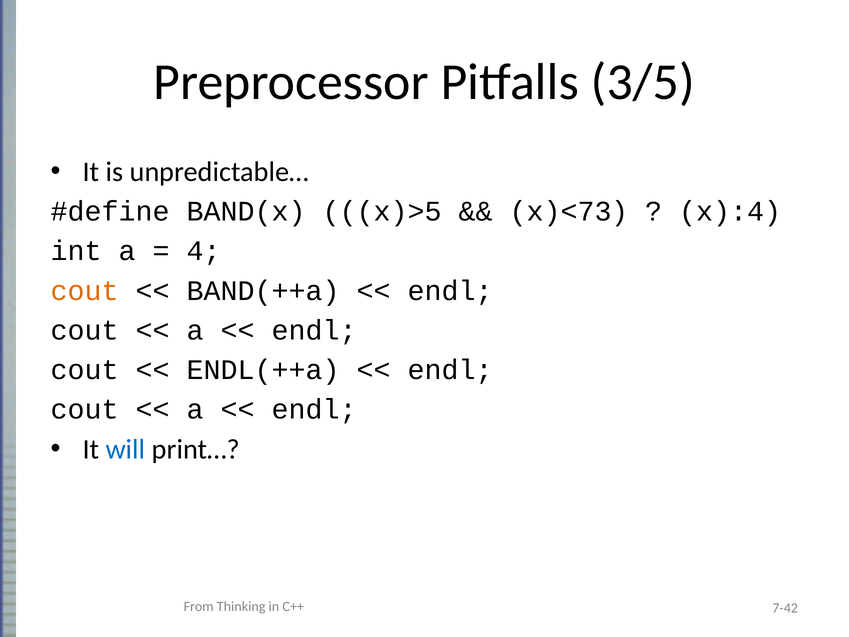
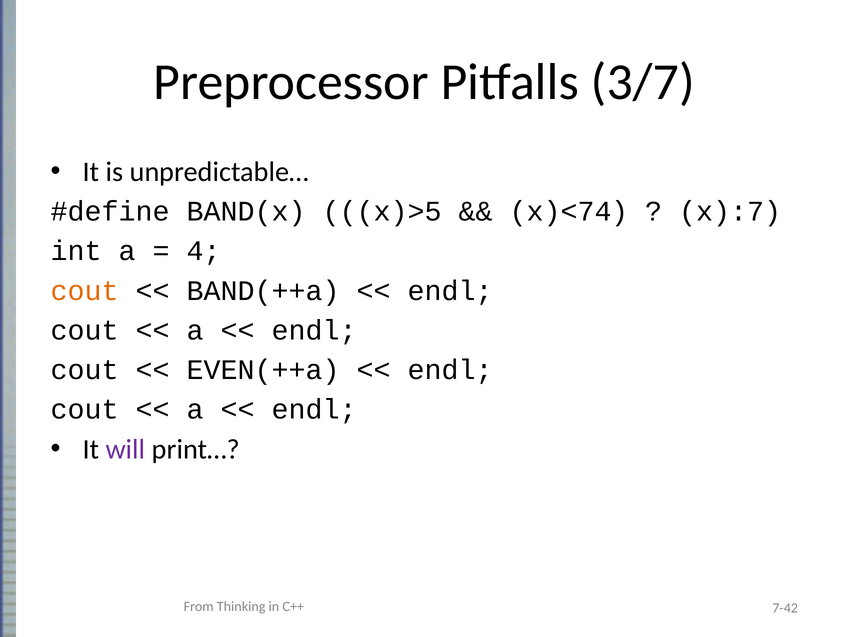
3/5: 3/5 -> 3/7
x)<73: x)<73 -> x)<74
x):4: x):4 -> x):7
ENDL(++a: ENDL(++a -> EVEN(++a
will colour: blue -> purple
